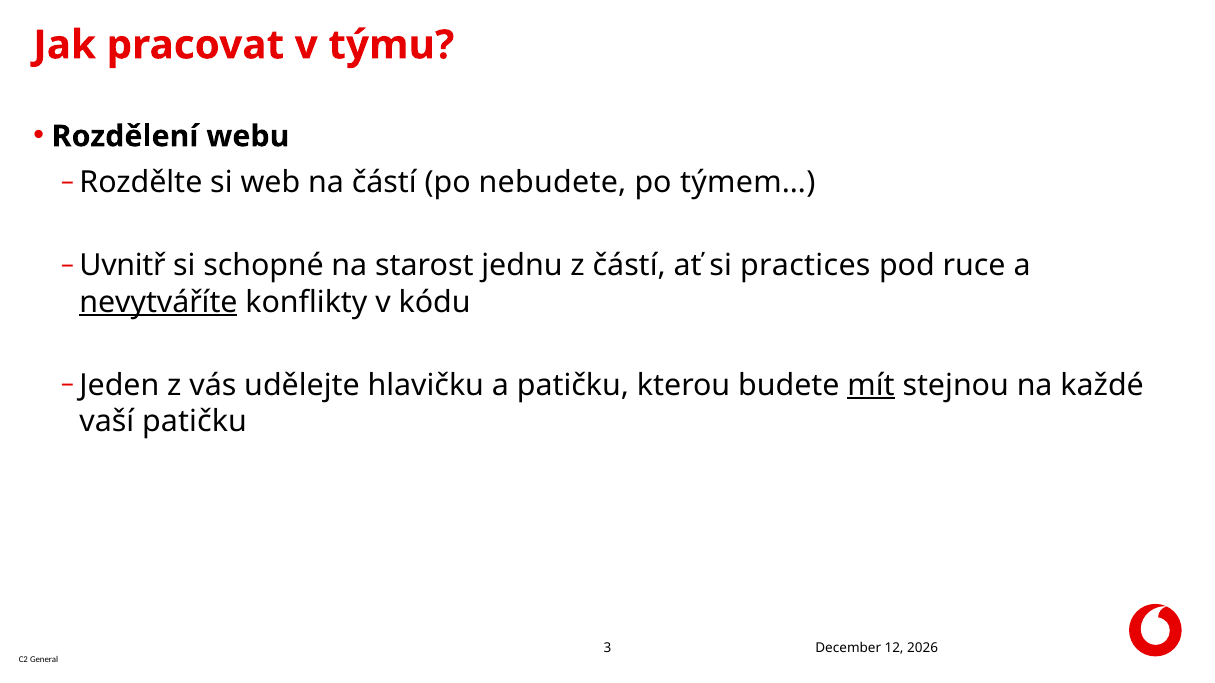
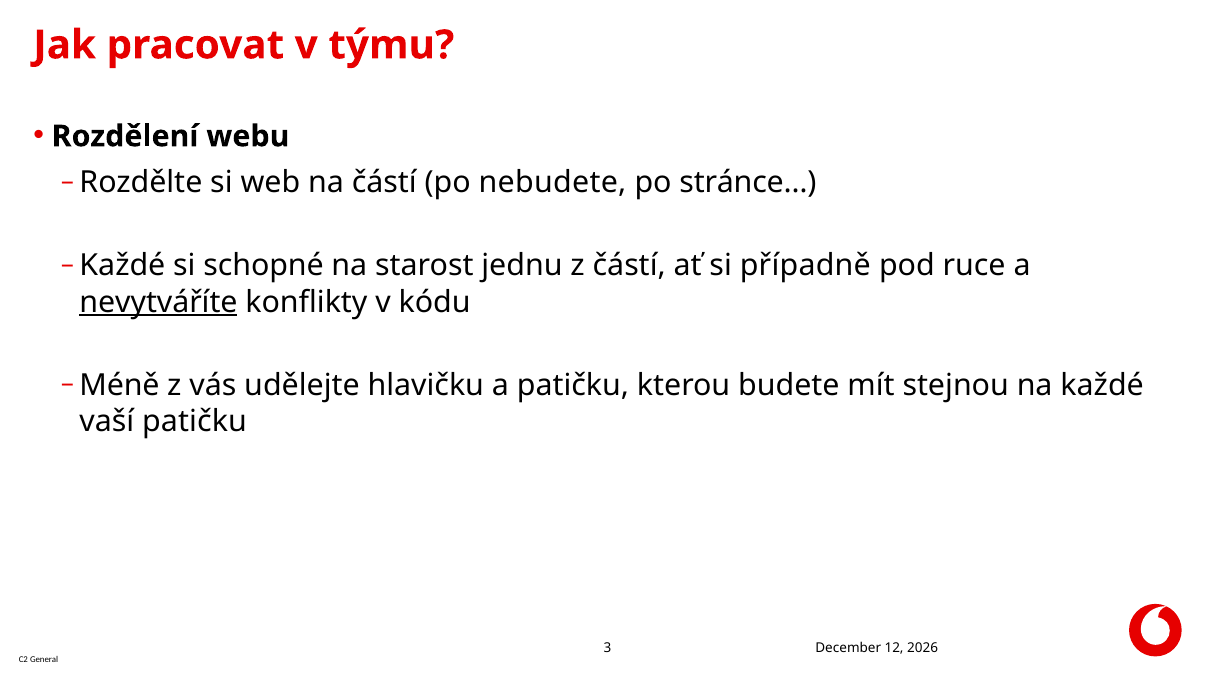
týmem…: týmem… -> stránce…
Uvnitř at (123, 266): Uvnitř -> Každé
practices: practices -> případně
Jeden: Jeden -> Méně
mít underline: present -> none
